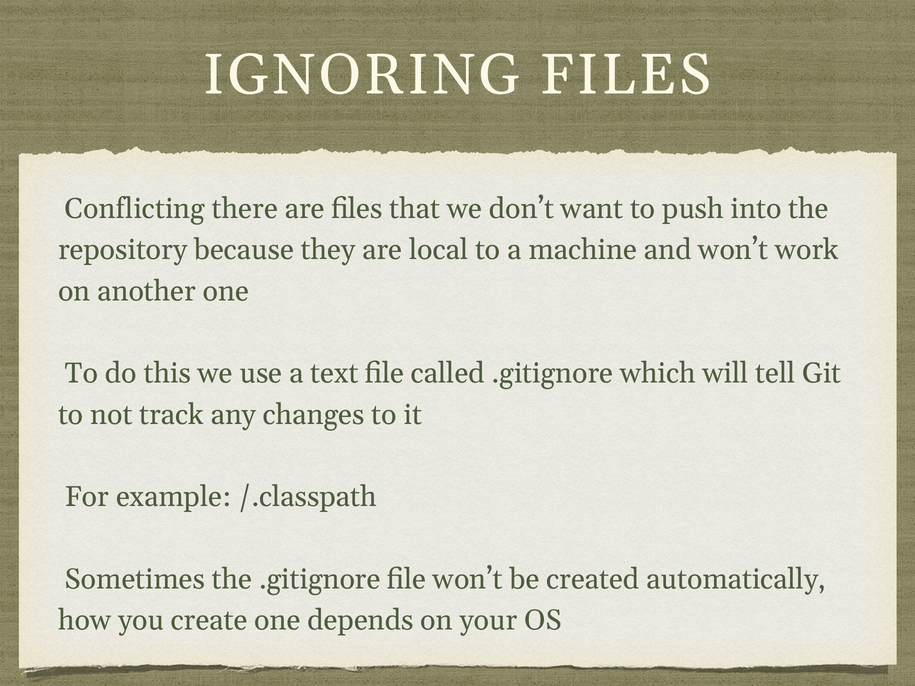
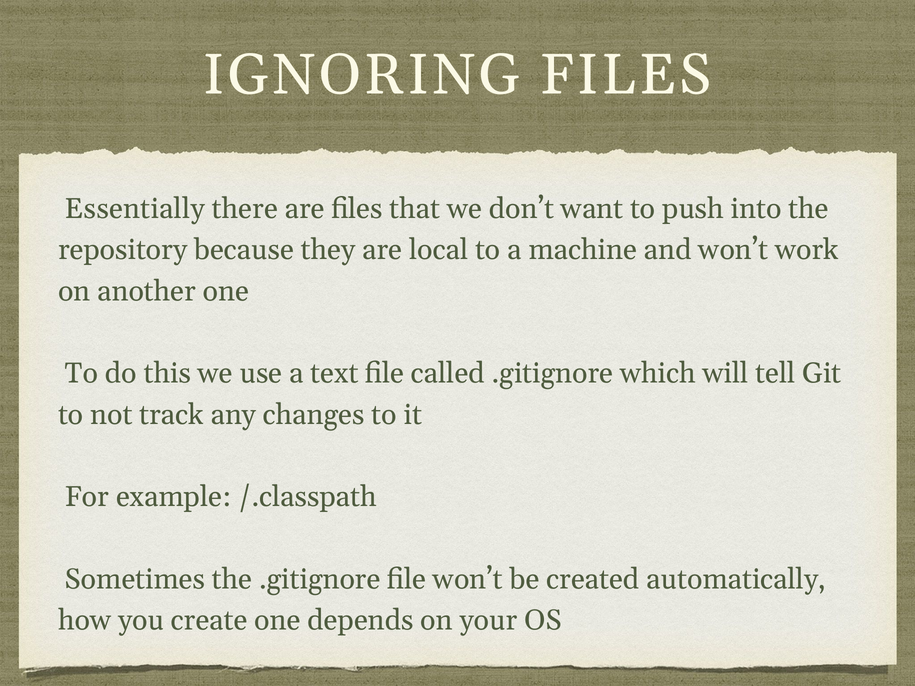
Conflicting: Conflicting -> Essentially
